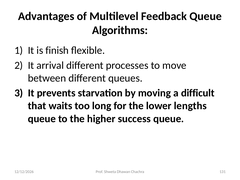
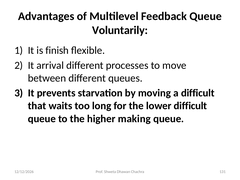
Algorithms: Algorithms -> Voluntarily
lower lengths: lengths -> difficult
success: success -> making
